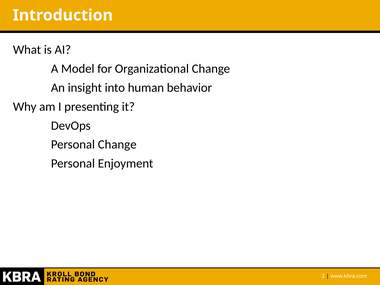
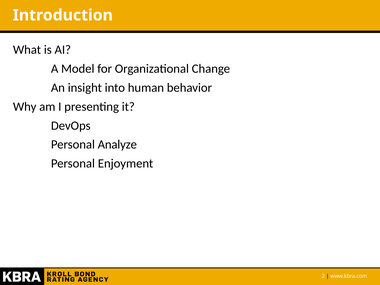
Personal Change: Change -> Analyze
